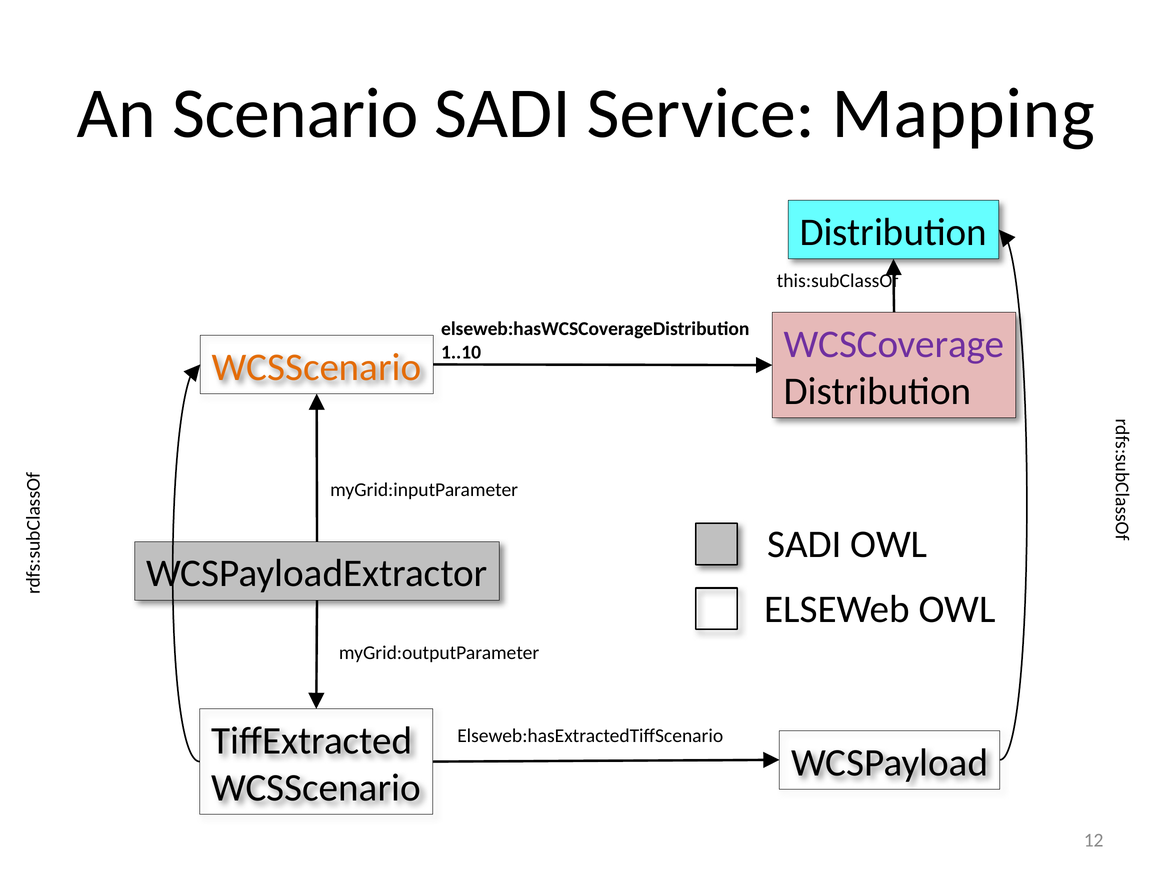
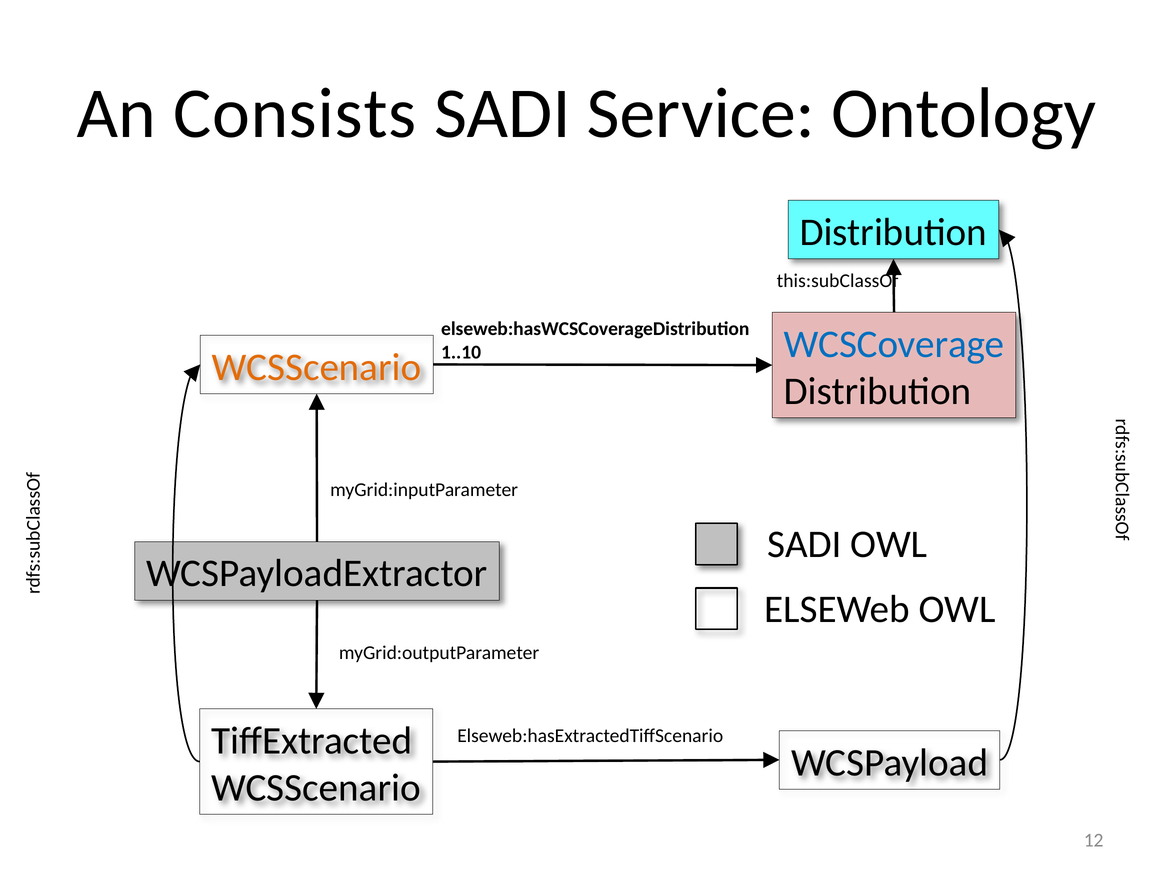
Scenario: Scenario -> Consists
Mapping: Mapping -> Ontology
WCSCoverage colour: purple -> blue
